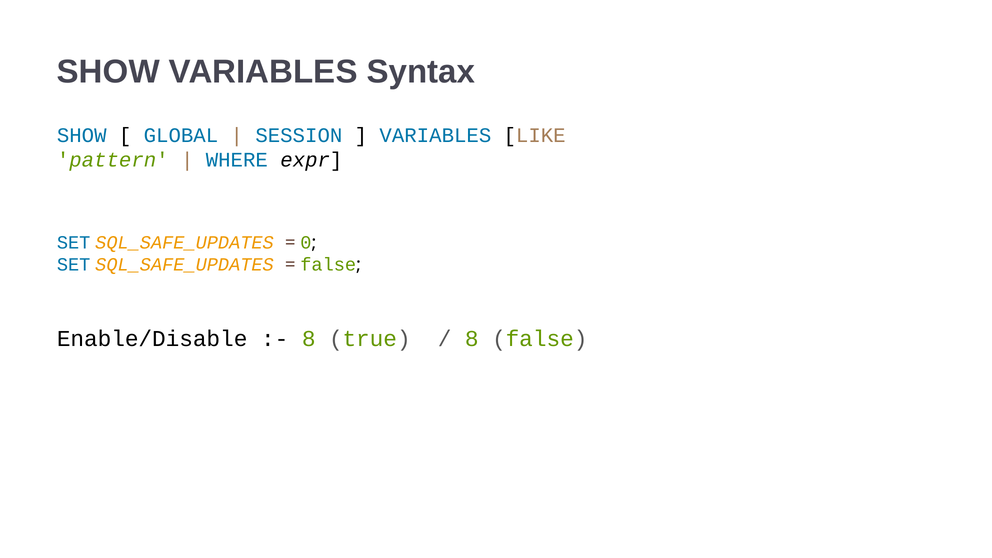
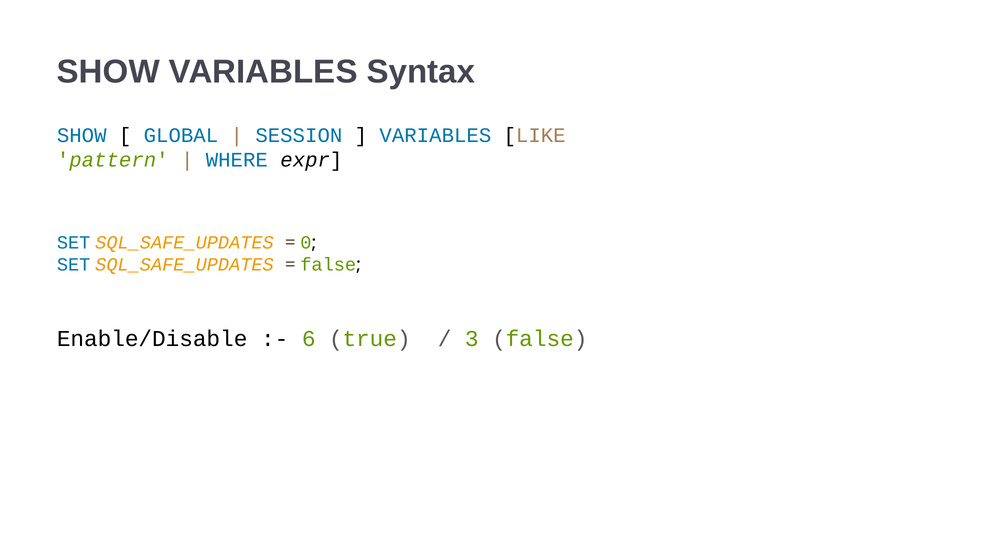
8 at (309, 339): 8 -> 6
8 at (472, 339): 8 -> 3
